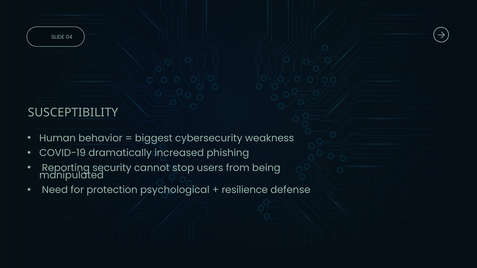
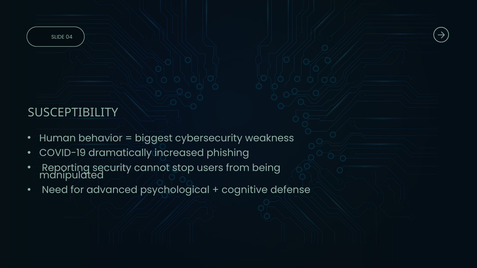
protection: protection -> advanced
resilience: resilience -> cognitive
